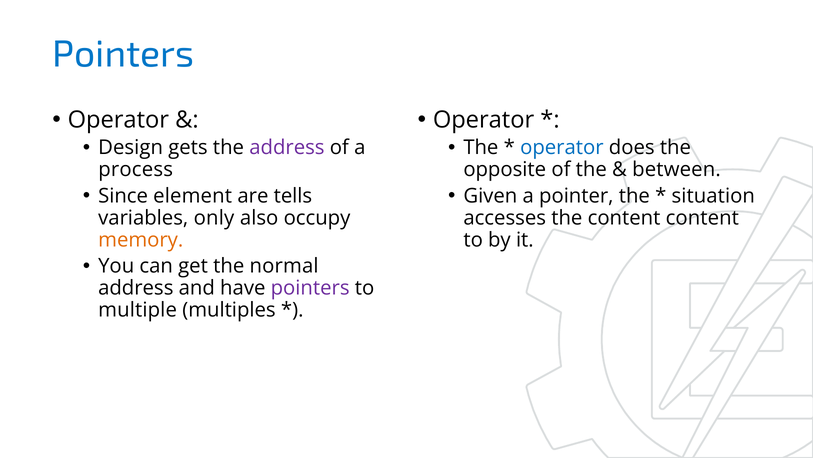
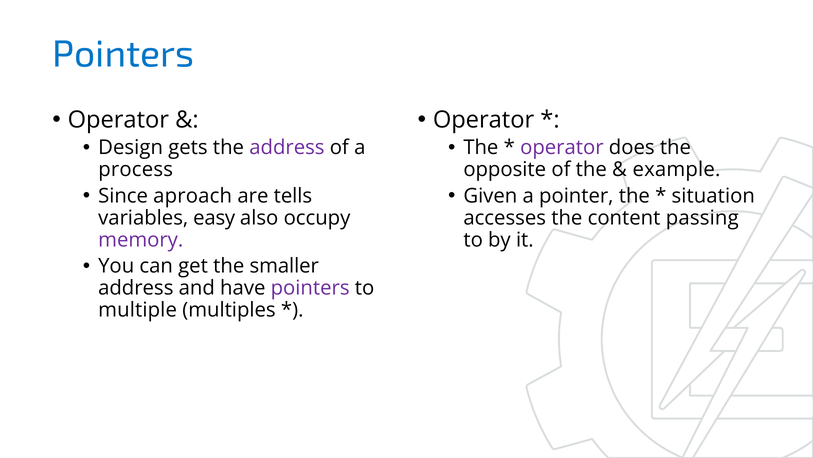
operator at (562, 148) colour: blue -> purple
between: between -> example
element: element -> aproach
only: only -> easy
content content: content -> passing
memory colour: orange -> purple
normal: normal -> smaller
